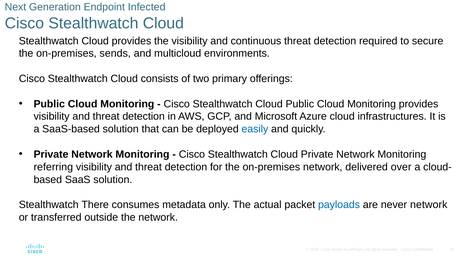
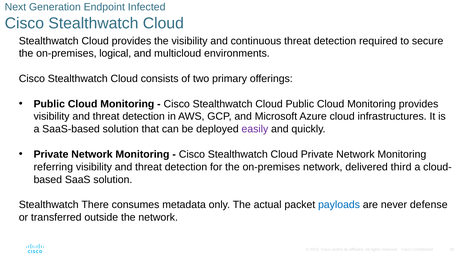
sends: sends -> logical
easily colour: blue -> purple
over: over -> third
never network: network -> defense
